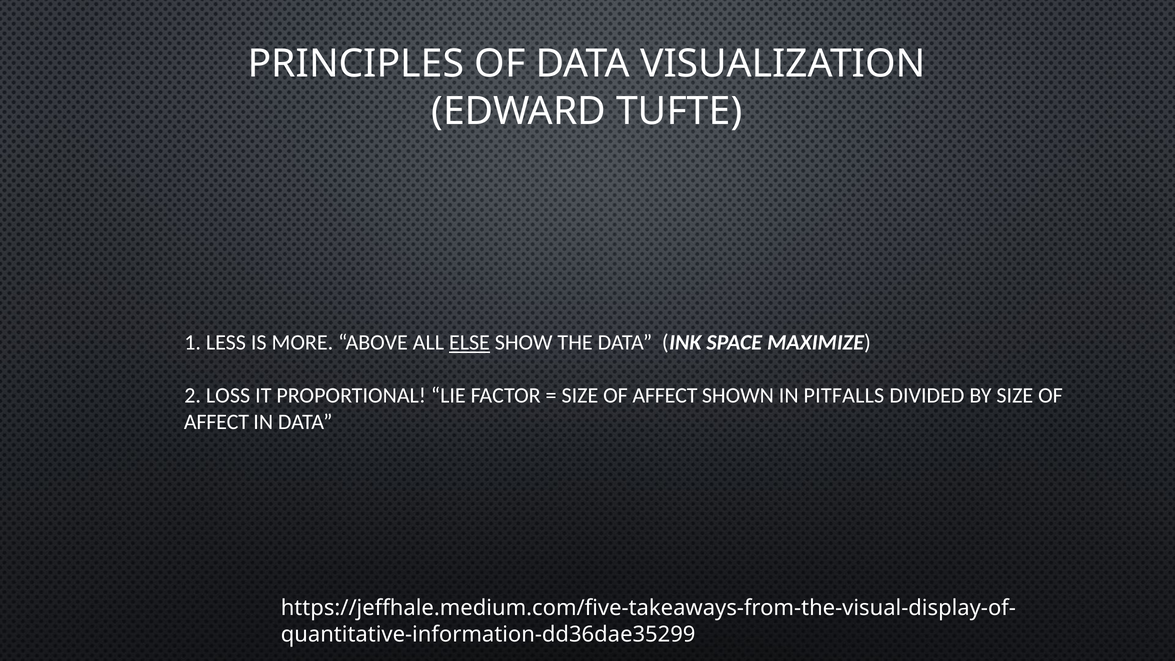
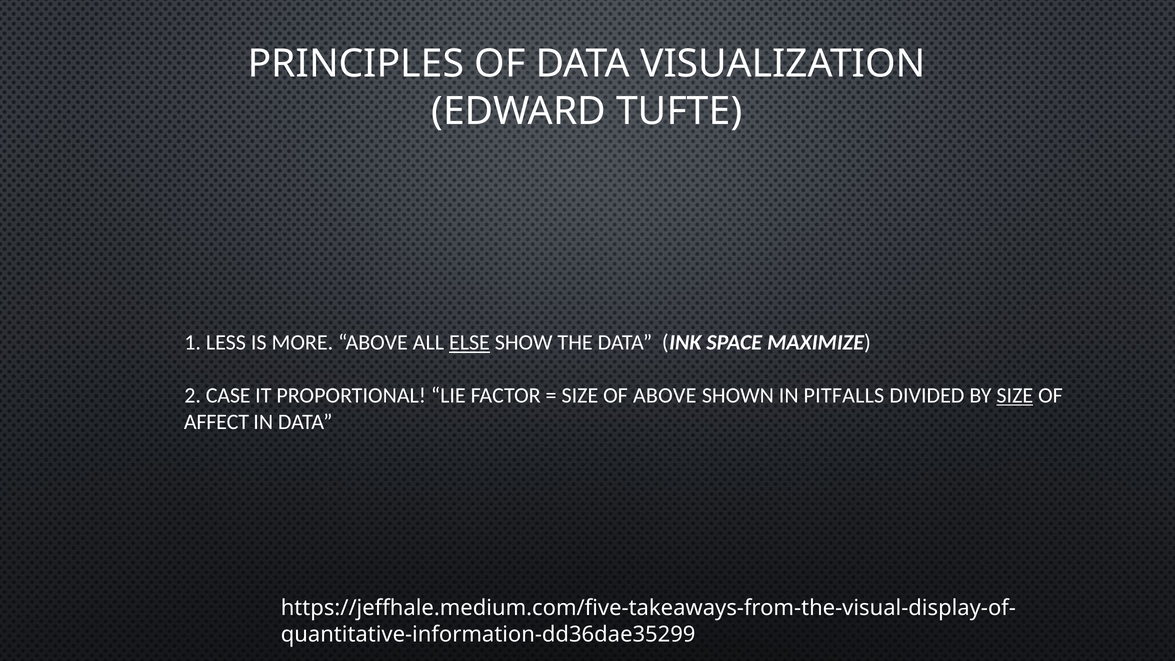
LOSS: LOSS -> CASE
AFFECT at (665, 395): AFFECT -> ABOVE
SIZE at (1015, 395) underline: none -> present
